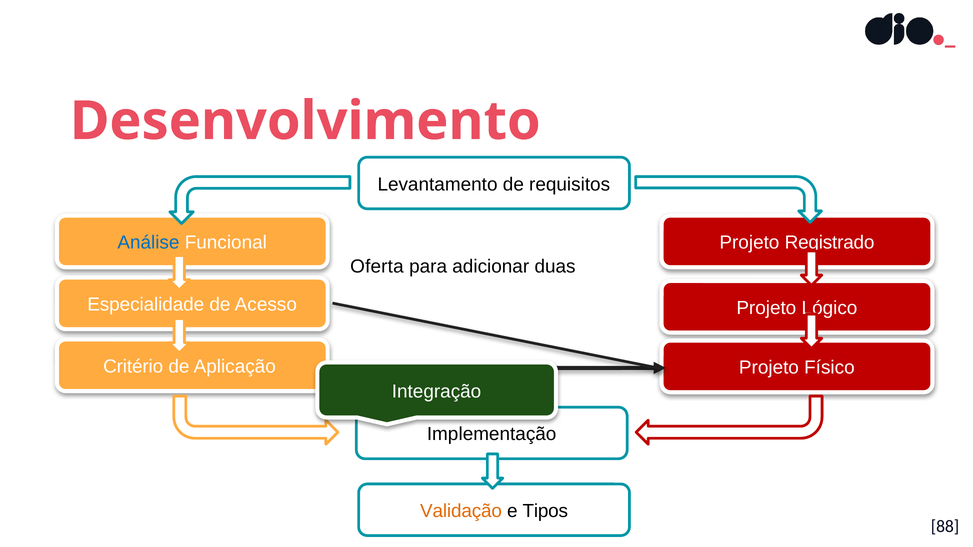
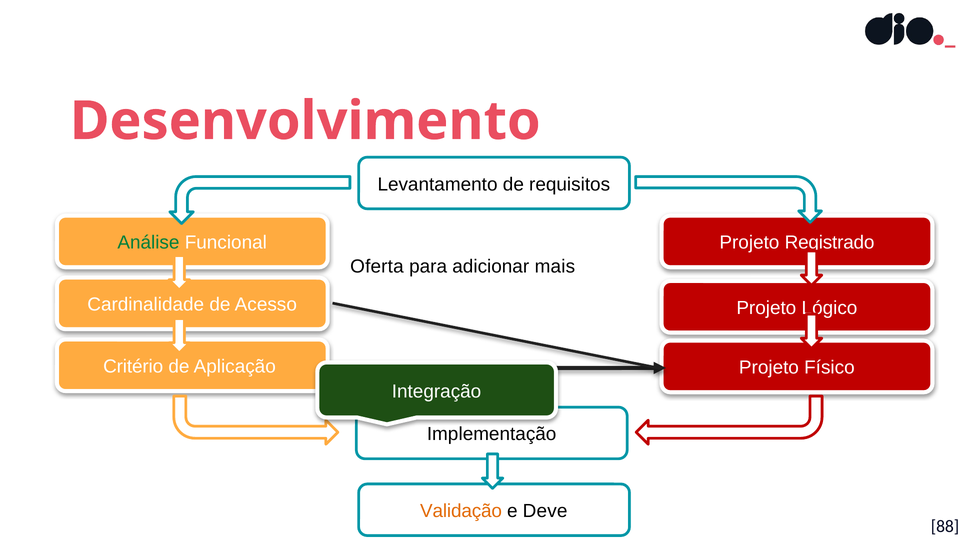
Análise colour: blue -> green
duas: duas -> mais
Especialidade: Especialidade -> Cardinalidade
Tipos: Tipos -> Deve
